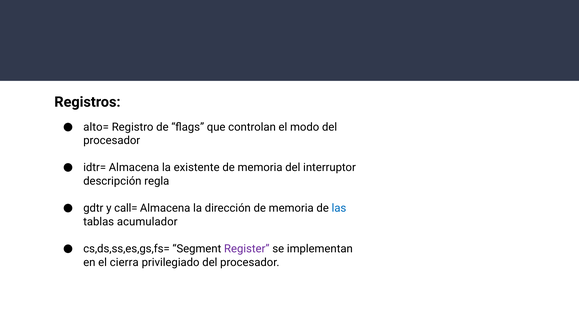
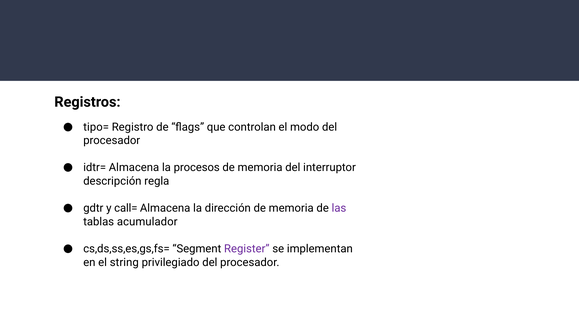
alto=: alto= -> tipo=
existente: existente -> procesos
las colour: blue -> purple
cierra: cierra -> string
